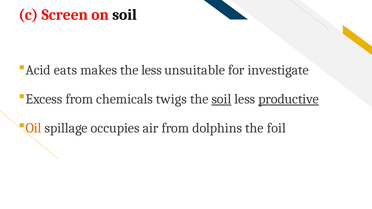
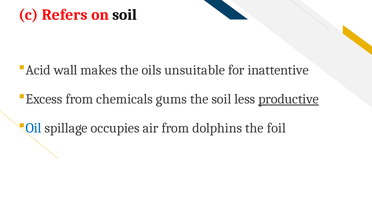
Screen: Screen -> Refers
eats: eats -> wall
the less: less -> oils
investigate: investigate -> inattentive
twigs: twigs -> gums
soil at (221, 99) underline: present -> none
Oil colour: orange -> blue
